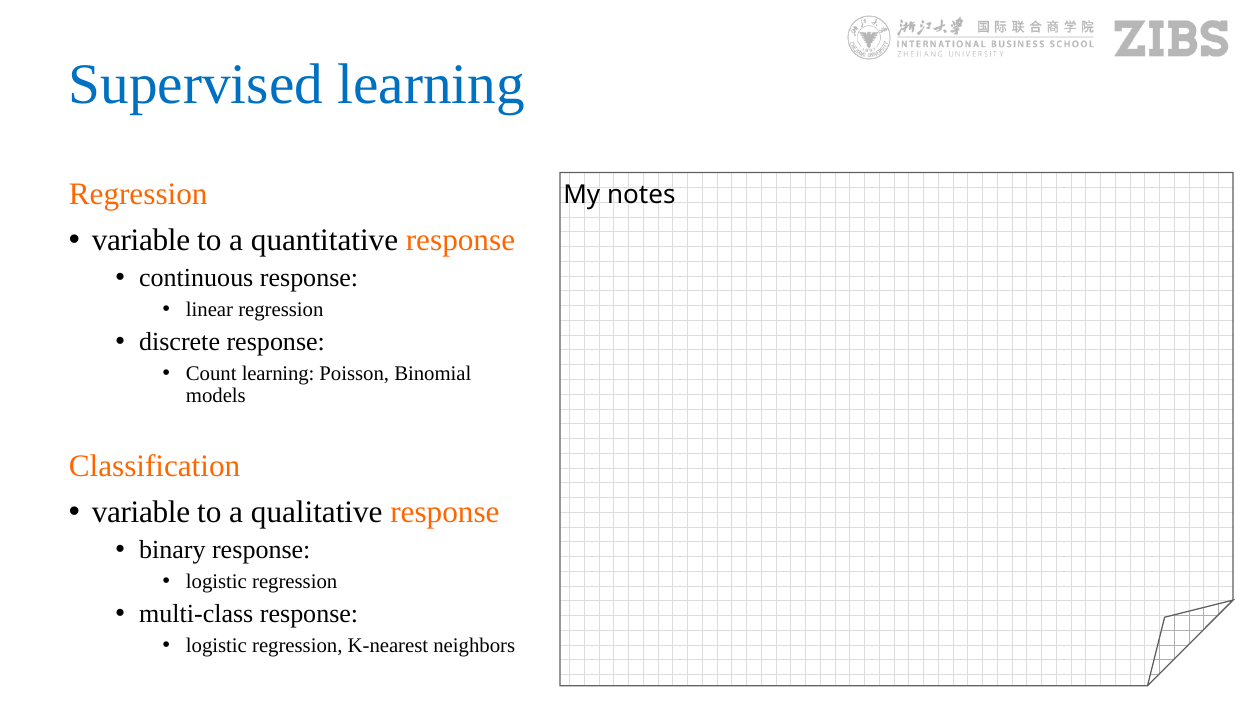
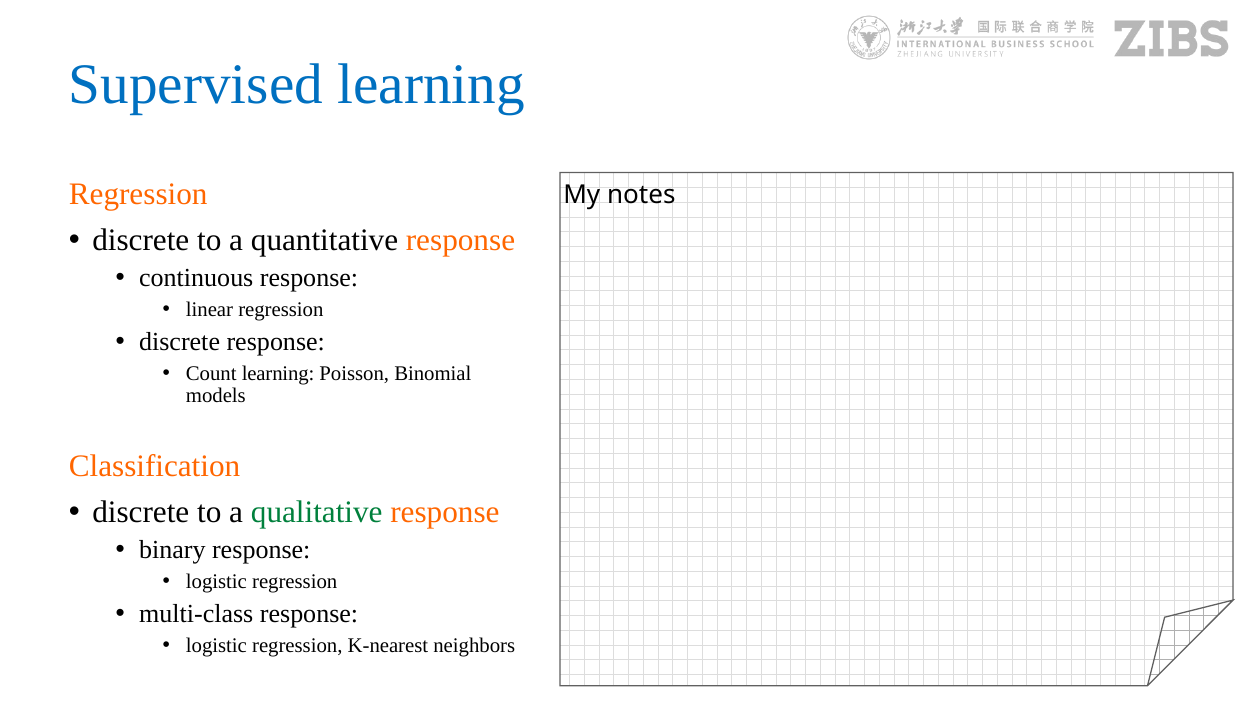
variable at (141, 240): variable -> discrete
variable at (141, 512): variable -> discrete
qualitative colour: black -> green
